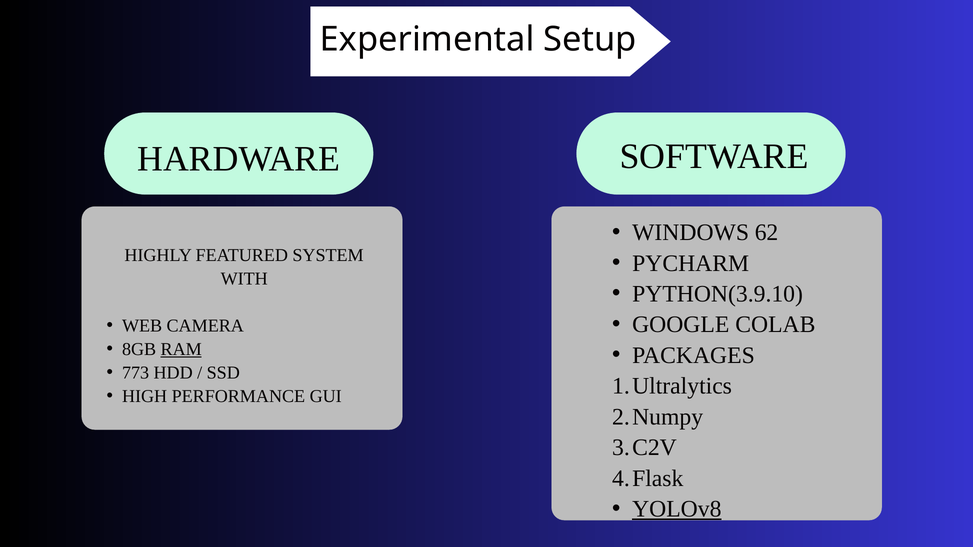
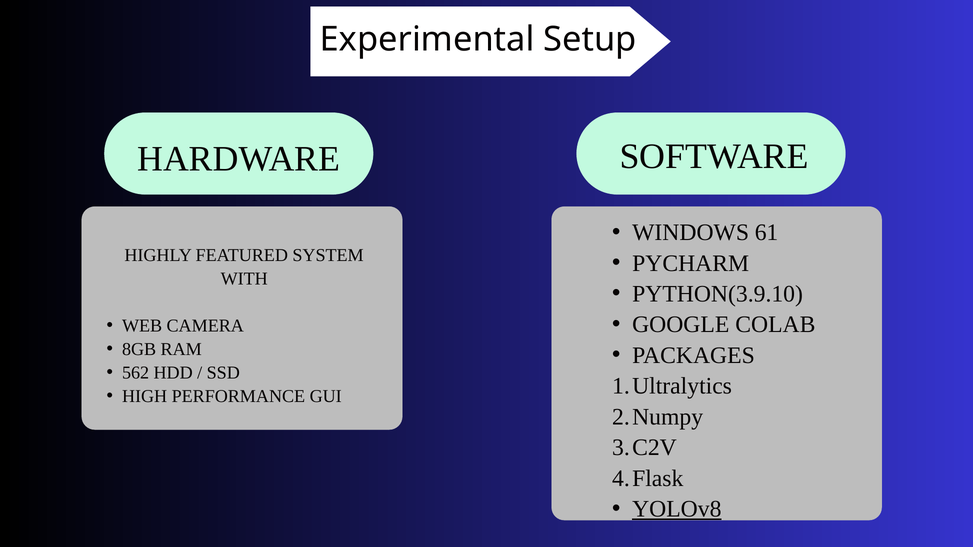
62: 62 -> 61
RAM underline: present -> none
773: 773 -> 562
